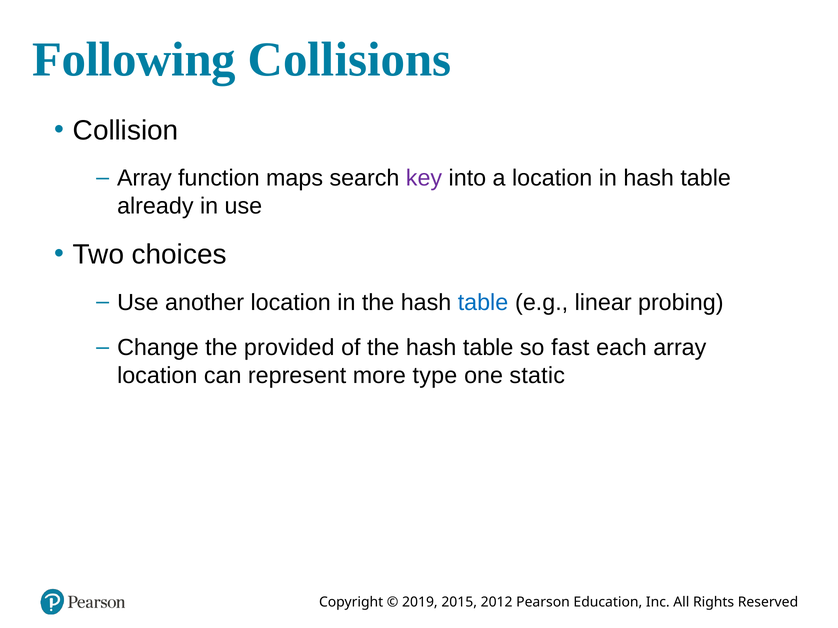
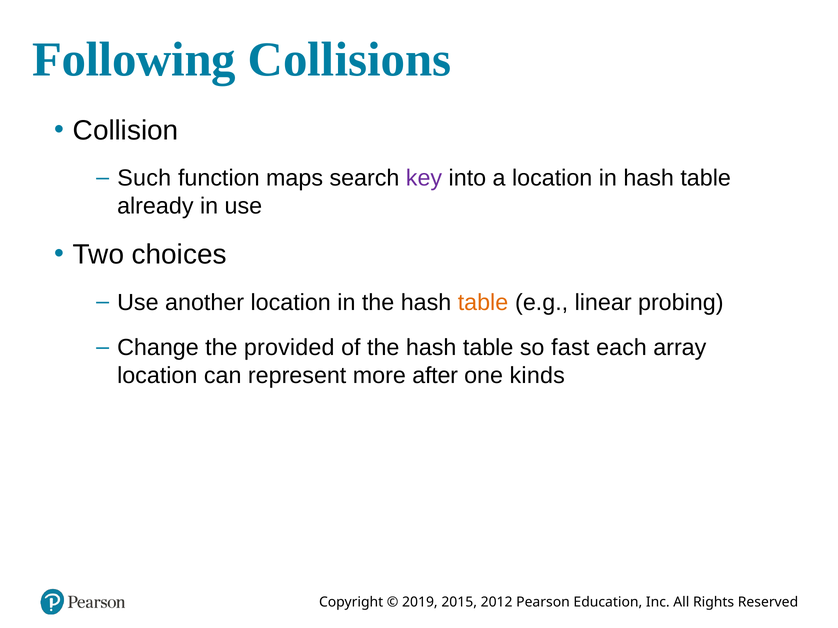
Array at (144, 178): Array -> Such
table at (483, 303) colour: blue -> orange
type: type -> after
static: static -> kinds
